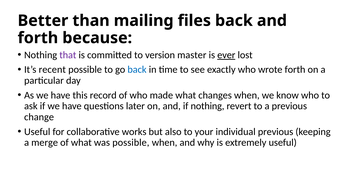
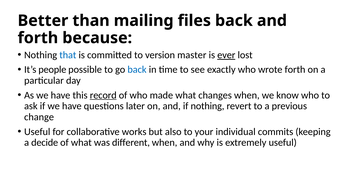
that colour: purple -> blue
recent: recent -> people
record underline: none -> present
individual previous: previous -> commits
merge: merge -> decide
was possible: possible -> different
